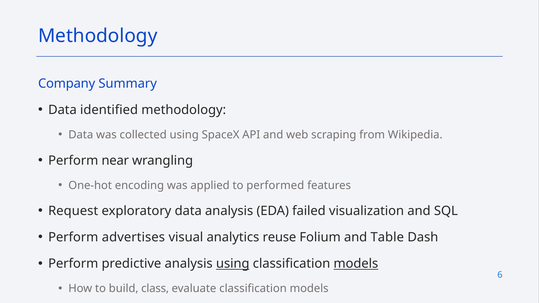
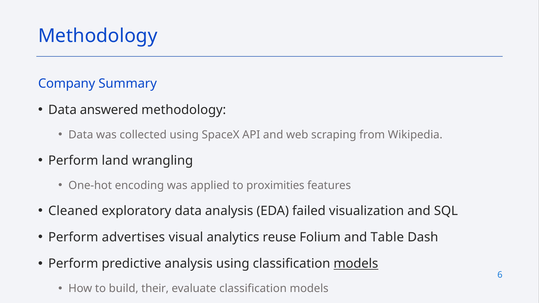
identified: identified -> answered
near: near -> land
performed: performed -> proximities
Request: Request -> Cleaned
using at (233, 264) underline: present -> none
class: class -> their
